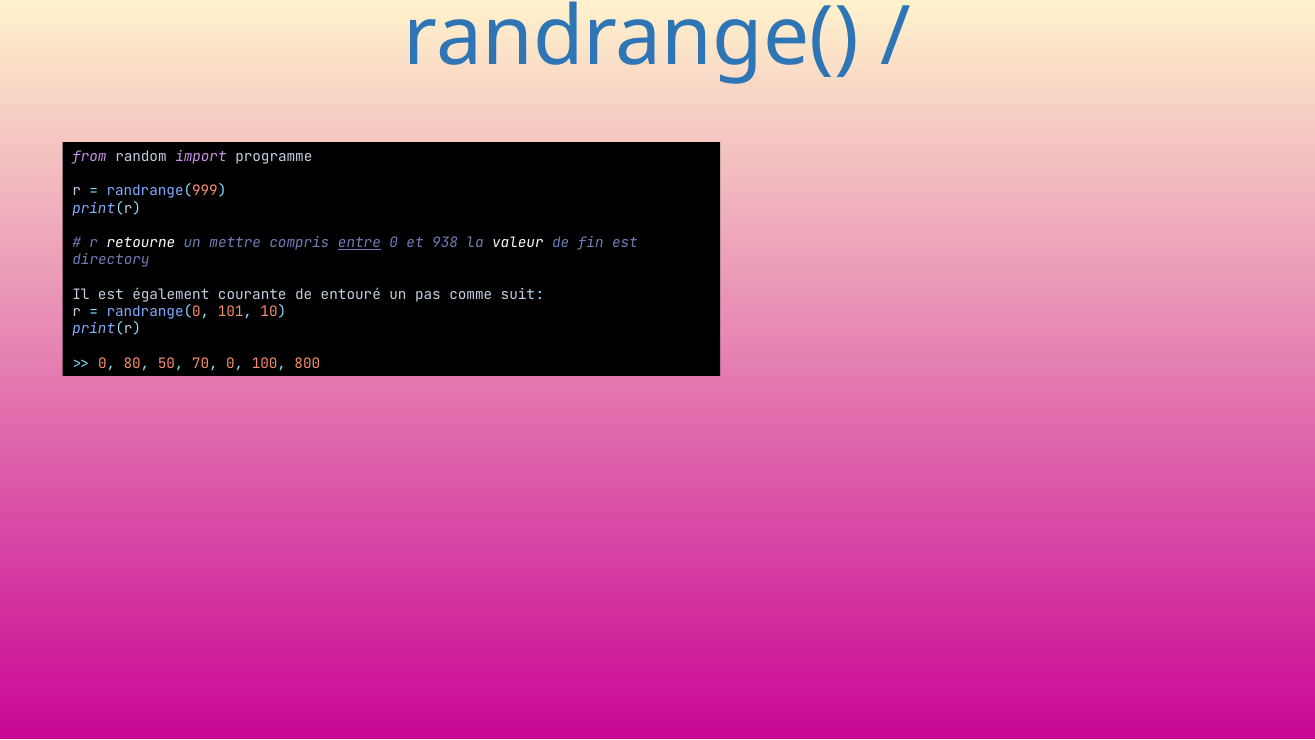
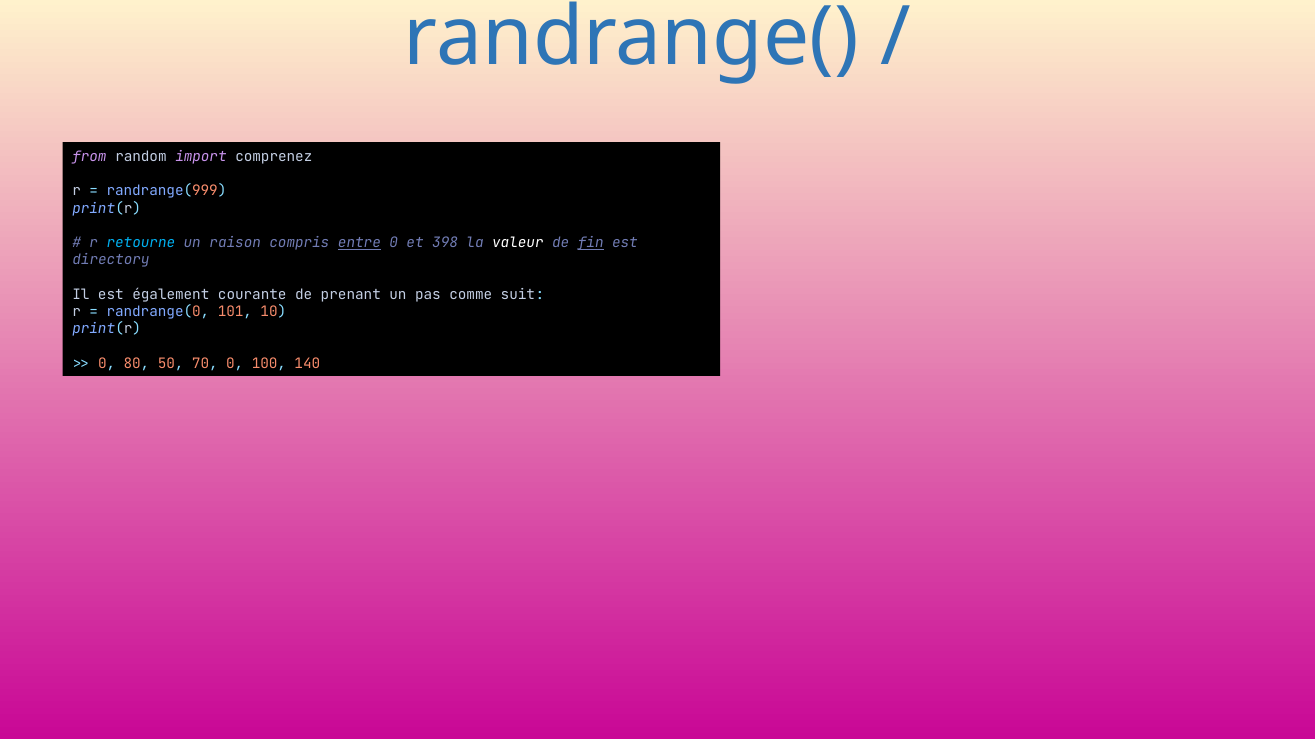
programme: programme -> comprenez
retourne colour: white -> light blue
mettre: mettre -> raison
938: 938 -> 398
fin underline: none -> present
entouré: entouré -> prenant
800: 800 -> 140
